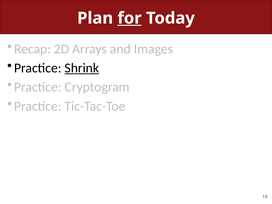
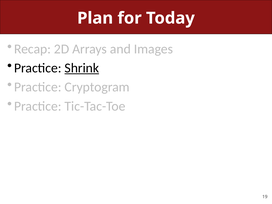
for underline: present -> none
